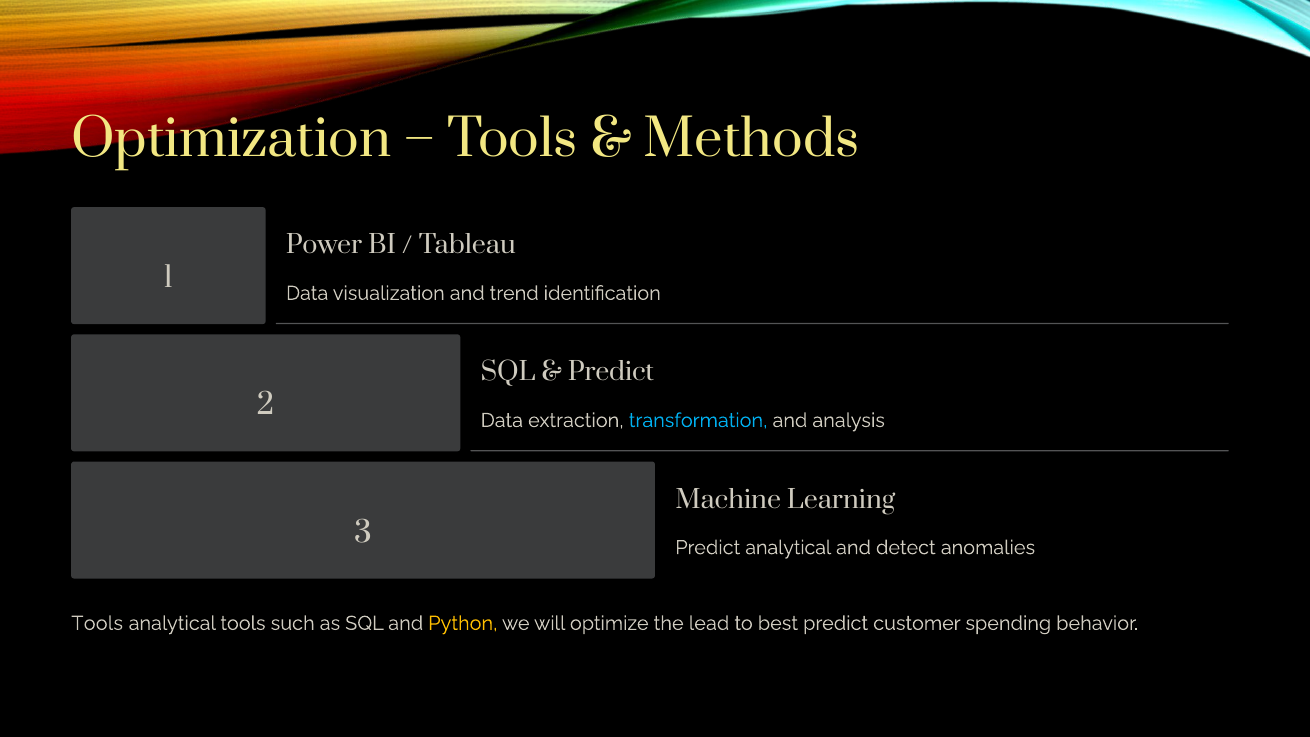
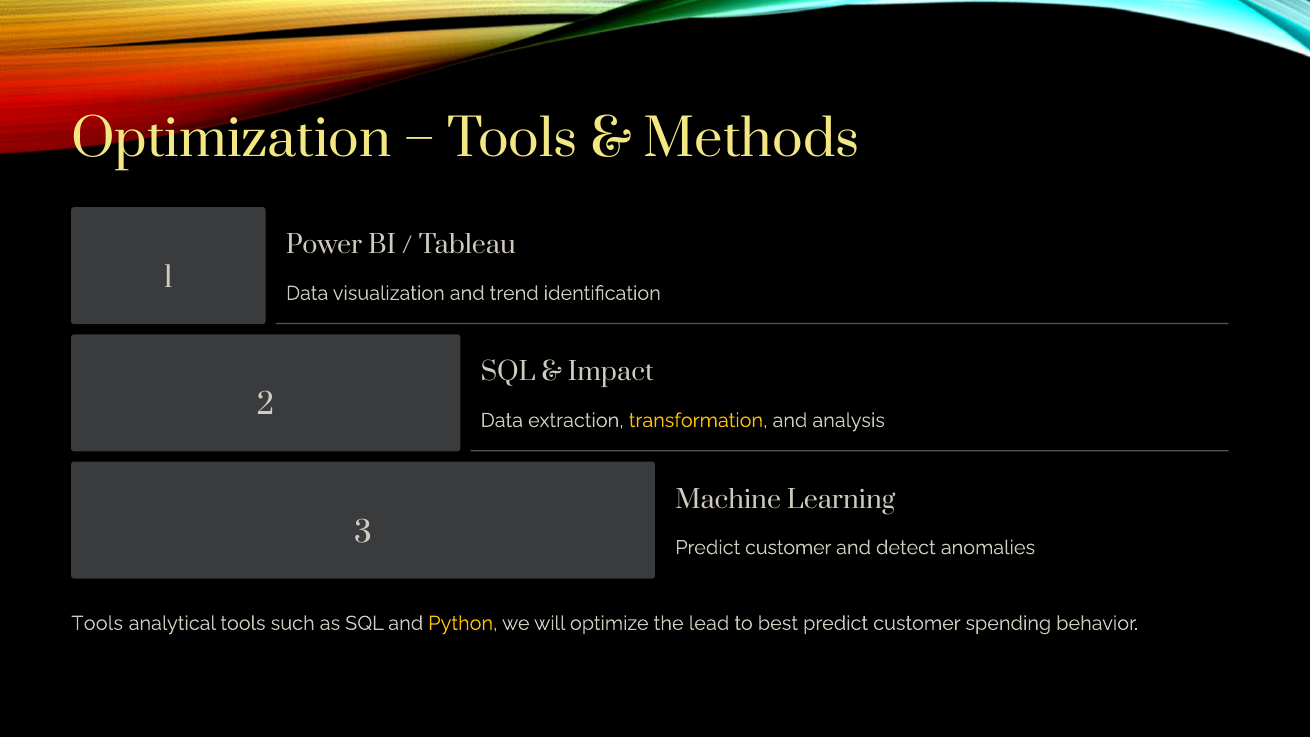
Predict at (611, 373): Predict -> Impact
transformation colour: light blue -> yellow
analytical at (788, 548): analytical -> customer
